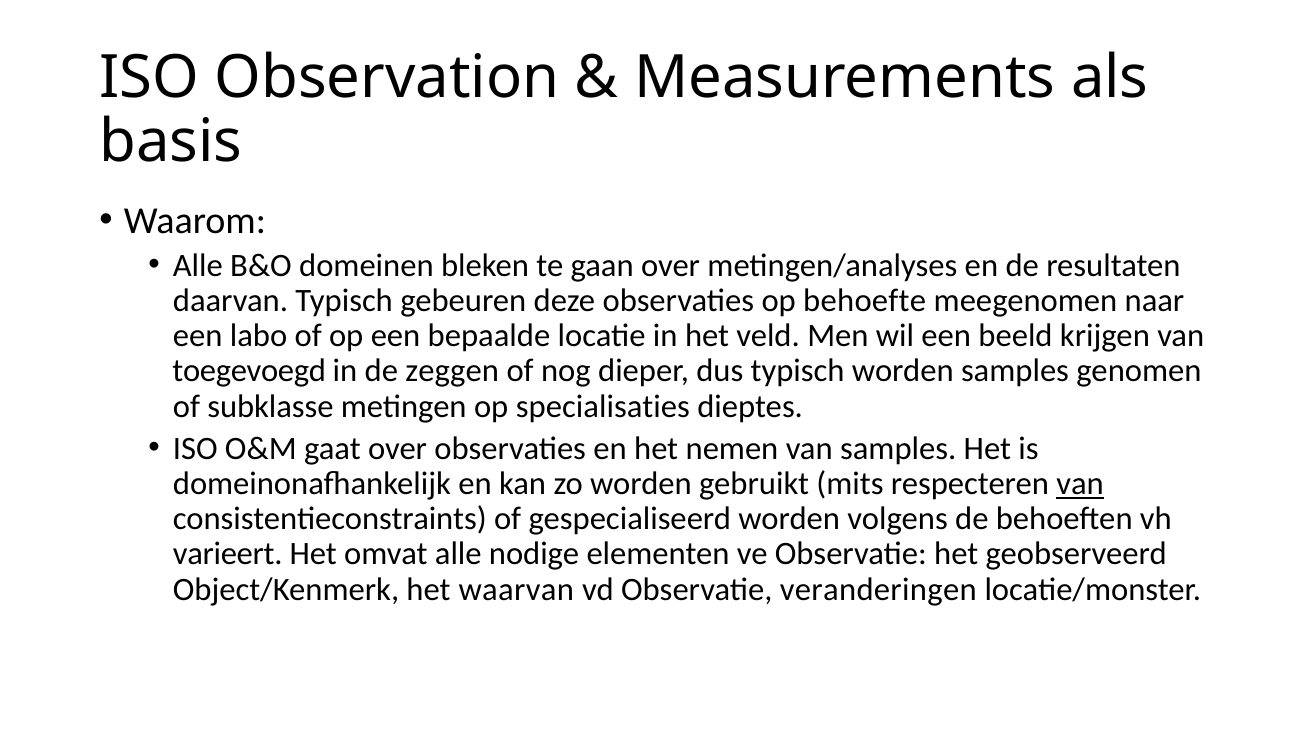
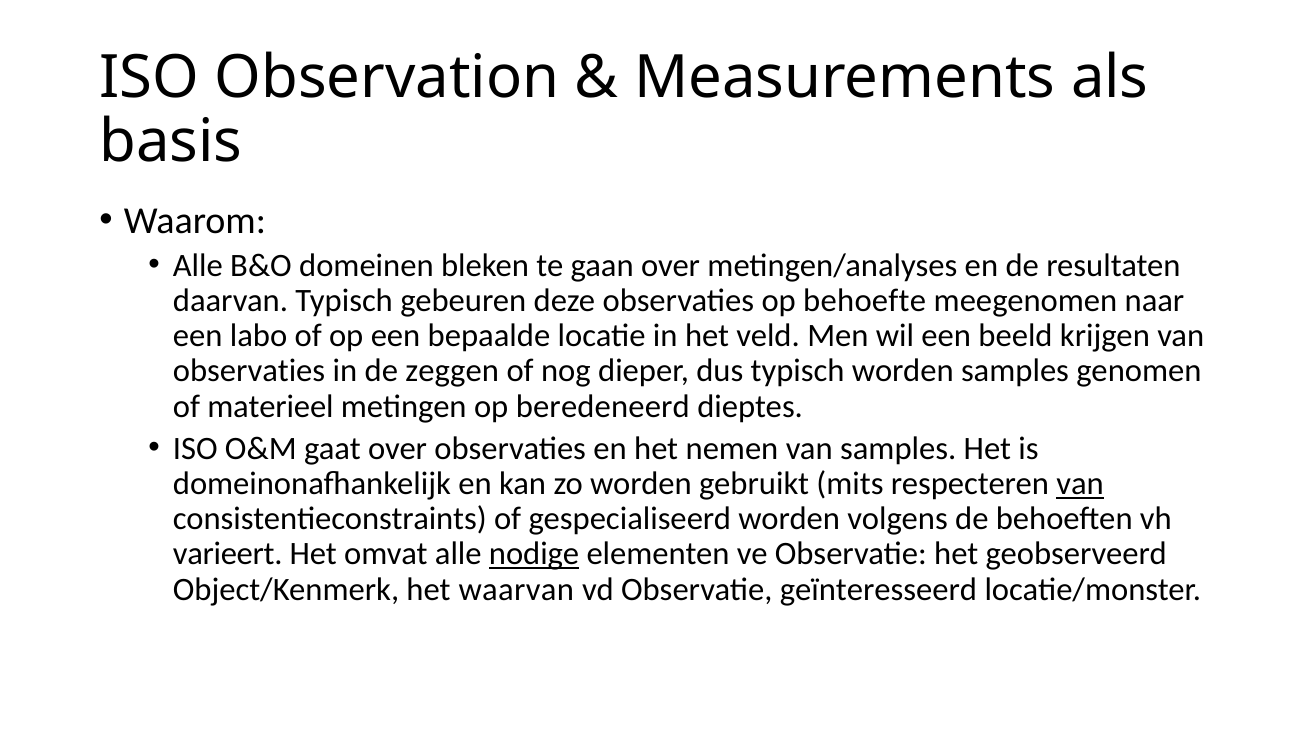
toegevoegd at (249, 371): toegevoegd -> observaties
subklasse: subklasse -> materieel
specialisaties: specialisaties -> beredeneerd
nodige underline: none -> present
veranderingen: veranderingen -> geïnteresseerd
